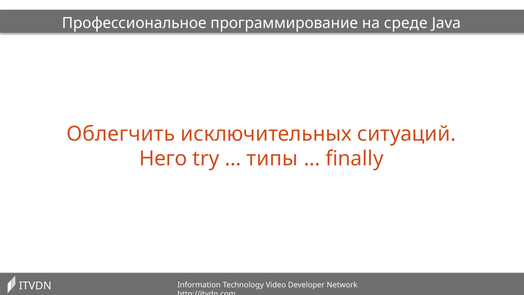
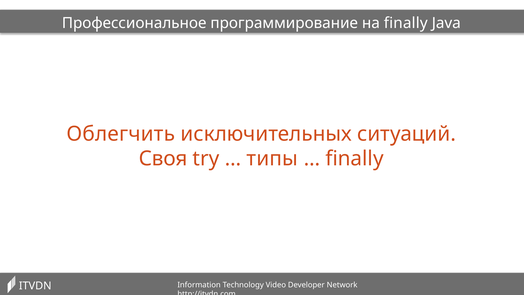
на среде: среде -> finally
Него: Него -> Своя
